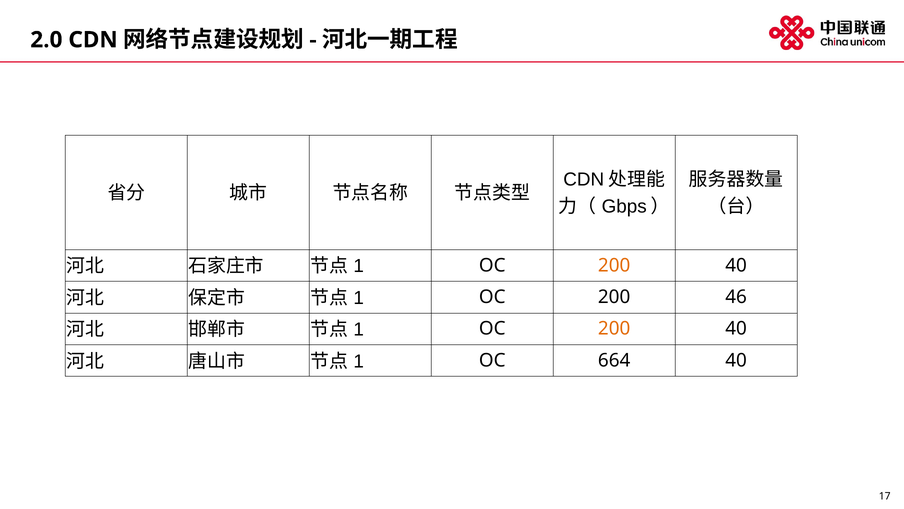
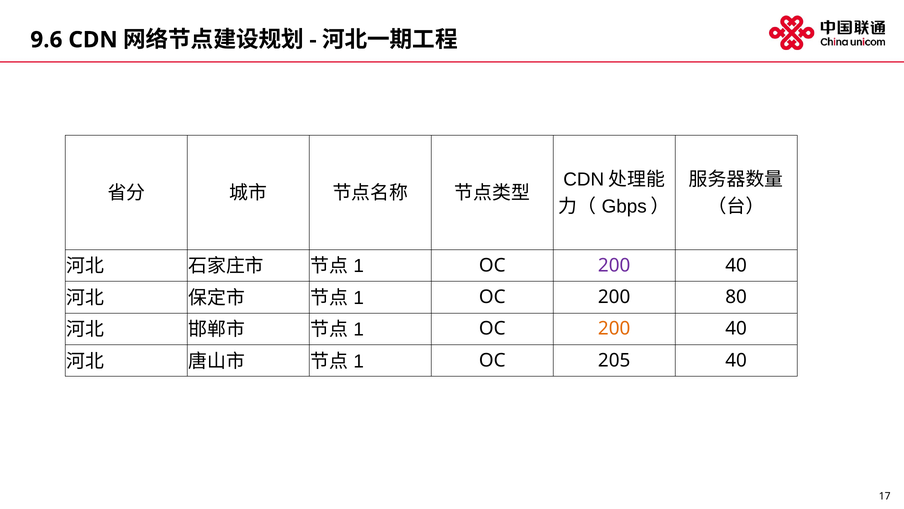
2.0: 2.0 -> 9.6
200 at (614, 265) colour: orange -> purple
46: 46 -> 80
664: 664 -> 205
